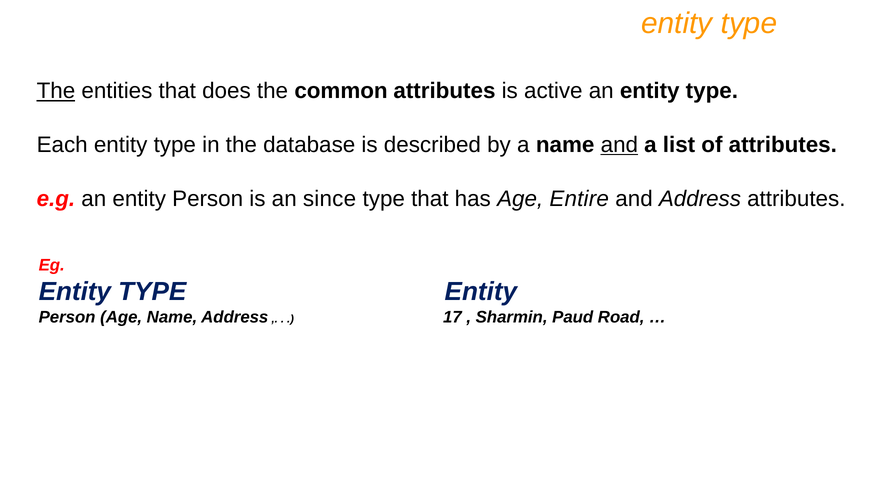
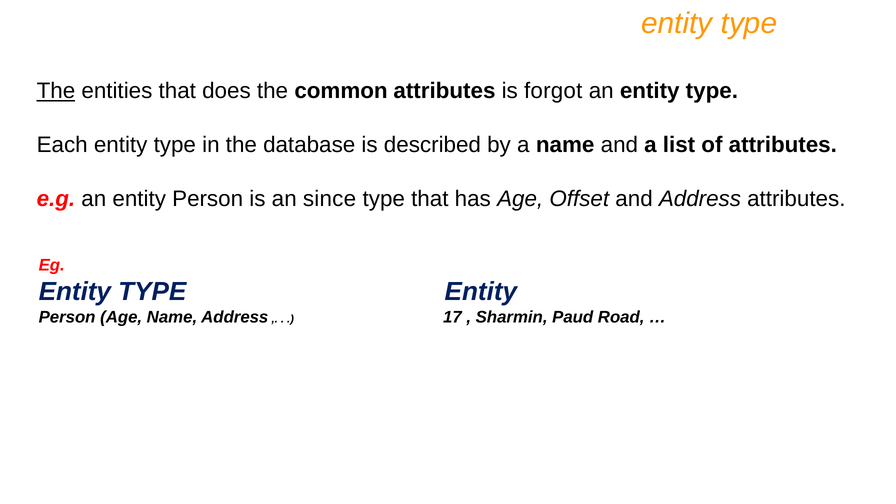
active: active -> forgot
and at (619, 145) underline: present -> none
Entire: Entire -> Offset
